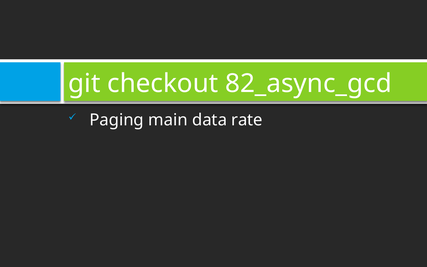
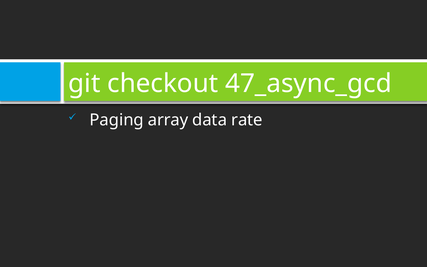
82_async_gcd: 82_async_gcd -> 47_async_gcd
main: main -> array
